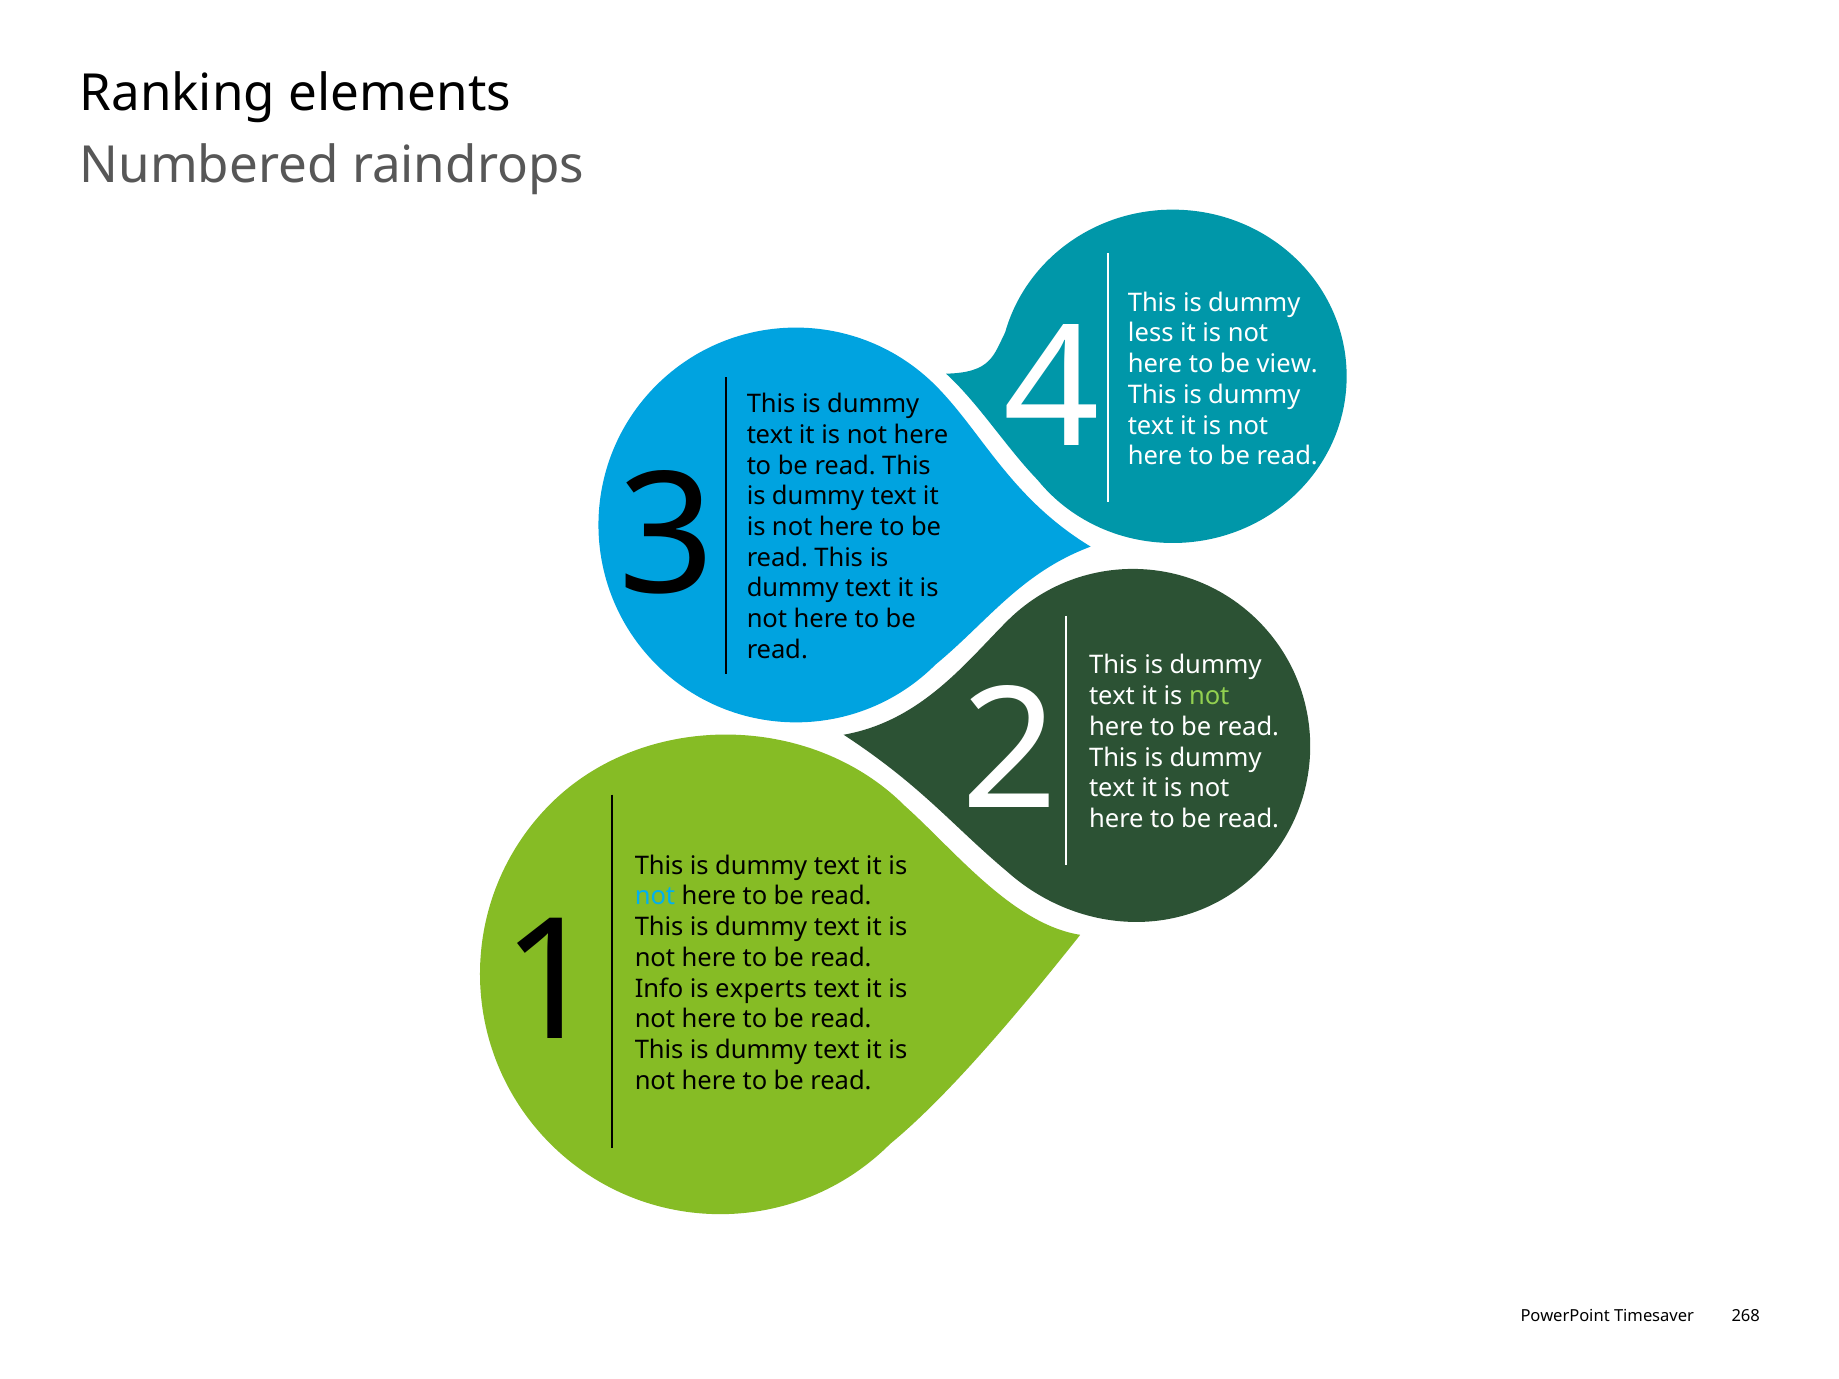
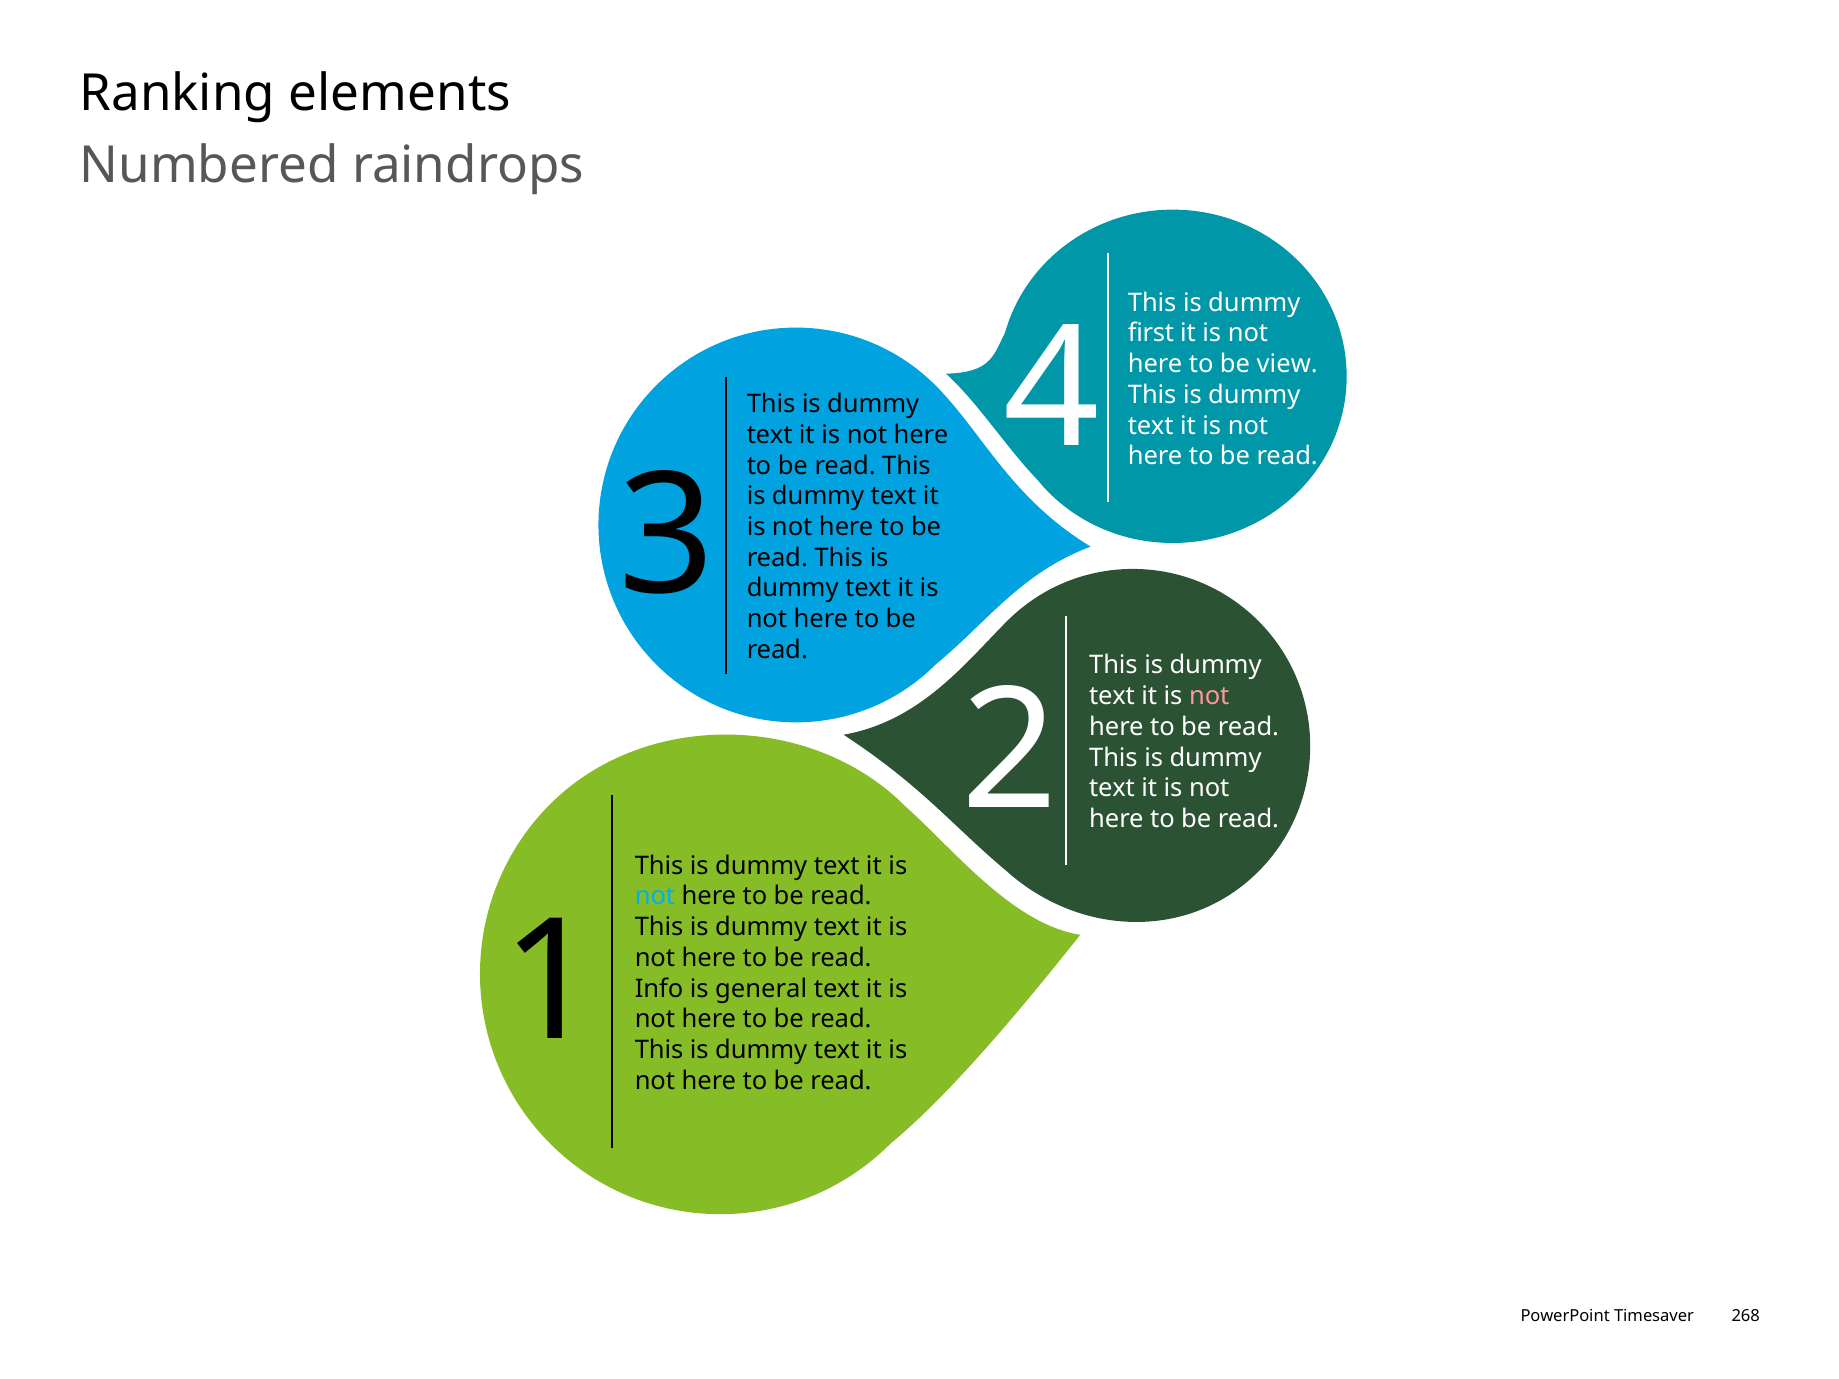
less: less -> first
not at (1209, 696) colour: light green -> pink
experts: experts -> general
